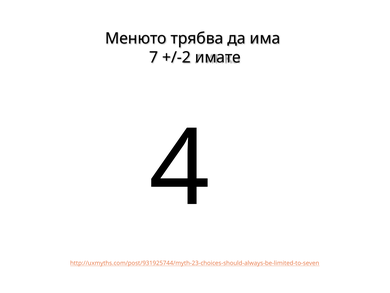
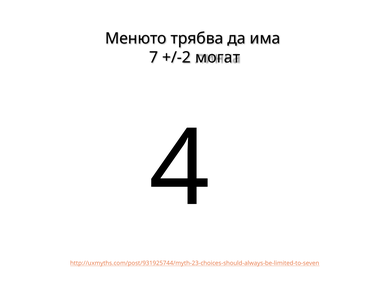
имате: имате -> могат
